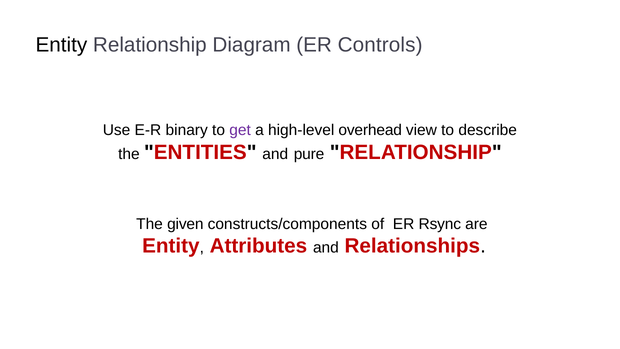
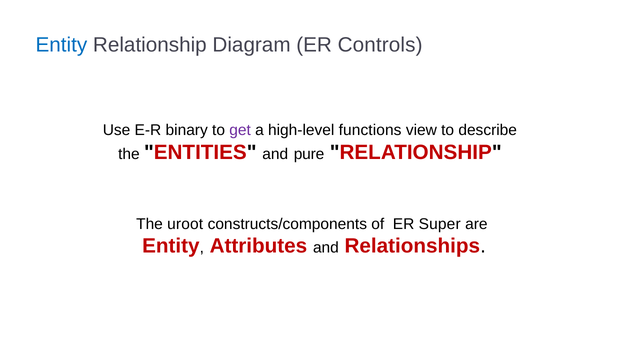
Entity at (61, 45) colour: black -> blue
overhead: overhead -> functions
given: given -> uroot
Rsync: Rsync -> Super
